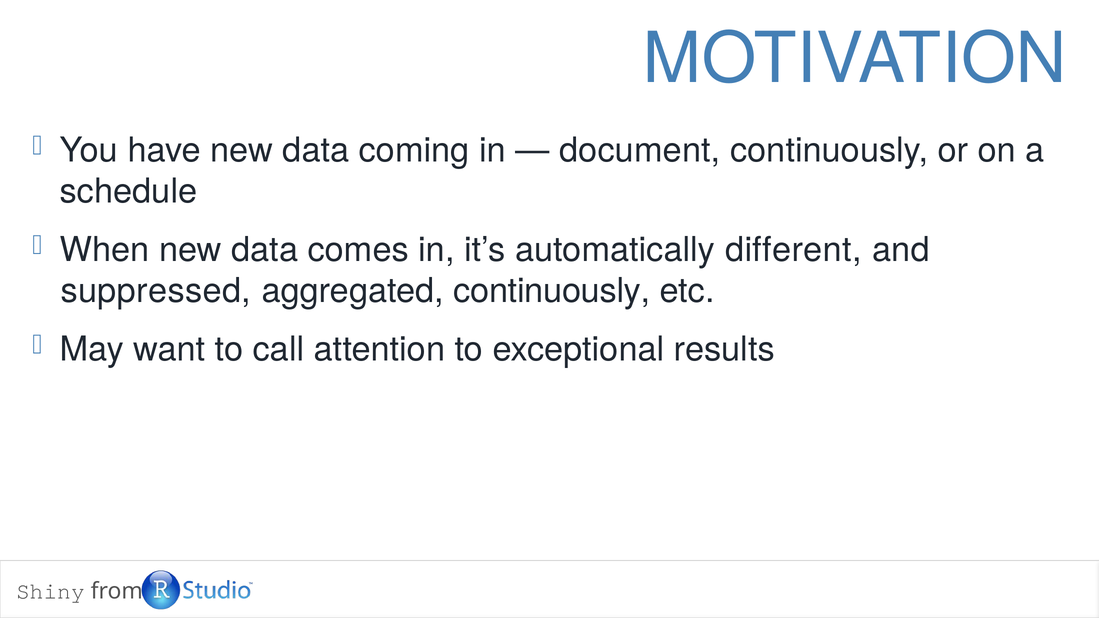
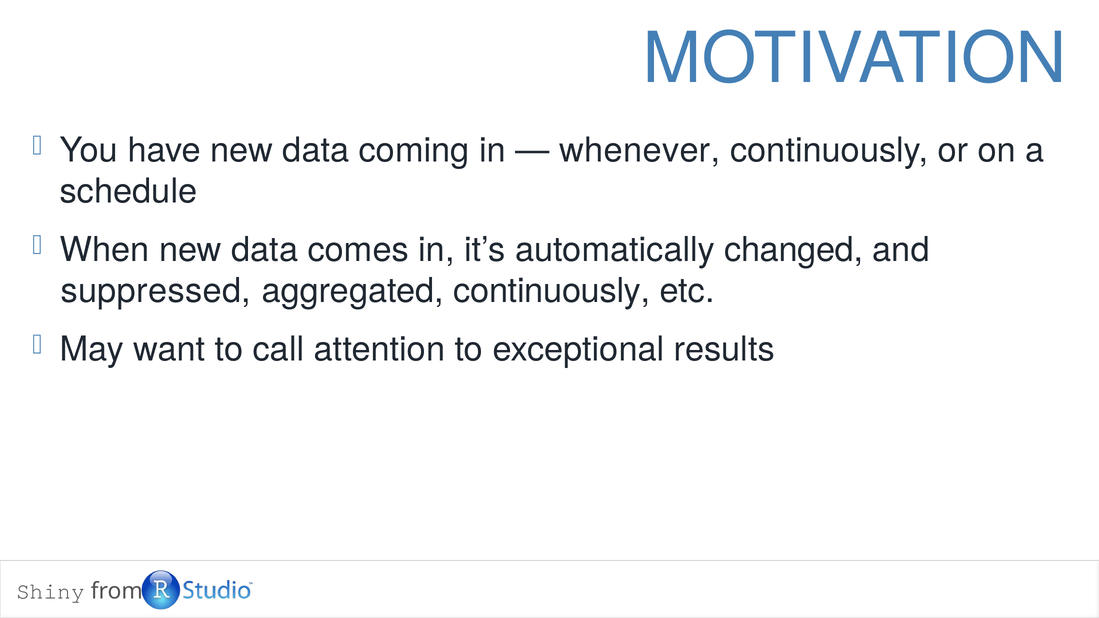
document: document -> whenever
different: different -> changed
